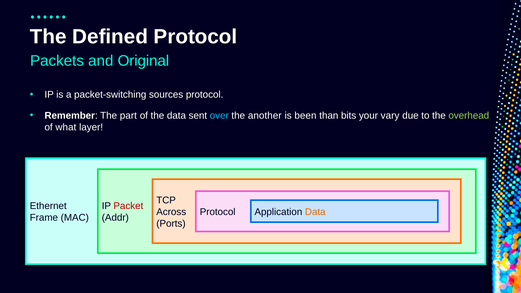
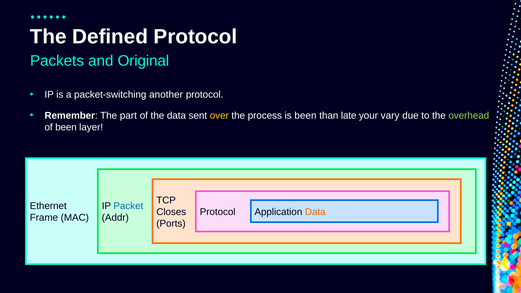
sources: sources -> another
over colour: light blue -> yellow
another: another -> process
bits: bits -> late
of what: what -> been
Packet colour: red -> blue
Across: Across -> Closes
